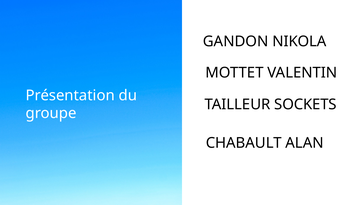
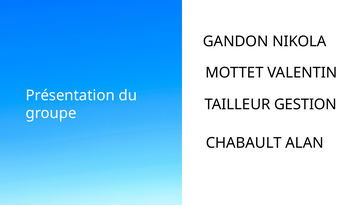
SOCKETS: SOCKETS -> GESTION
